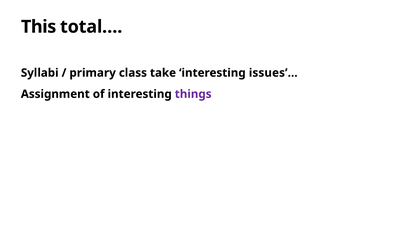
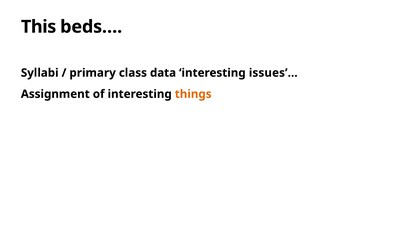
total…: total… -> beds…
take: take -> data
things colour: purple -> orange
